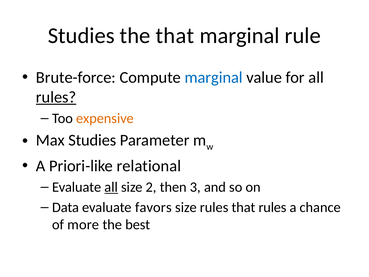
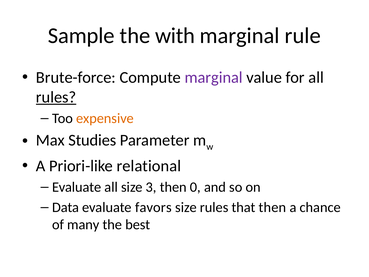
Studies at (81, 36): Studies -> Sample
the that: that -> with
marginal at (214, 77) colour: blue -> purple
all at (111, 187) underline: present -> none
2: 2 -> 3
3: 3 -> 0
that rules: rules -> then
more: more -> many
